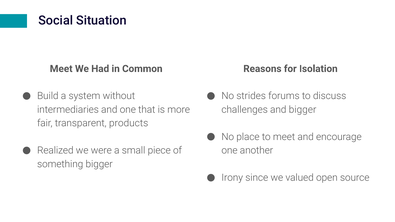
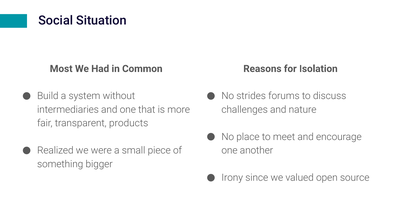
Meet at (61, 69): Meet -> Most
and bigger: bigger -> nature
